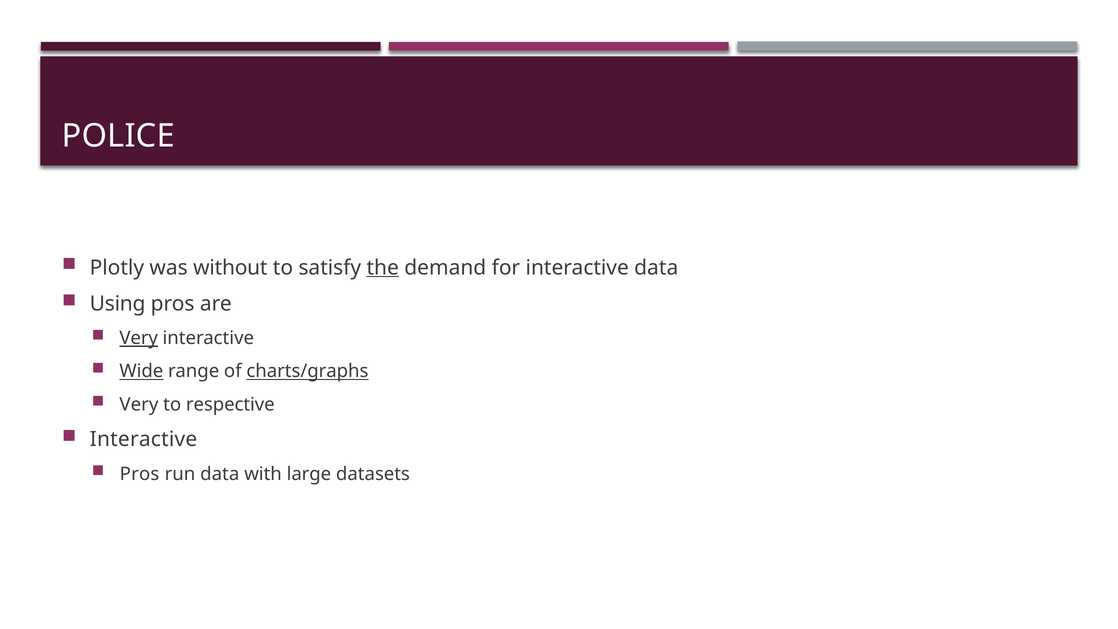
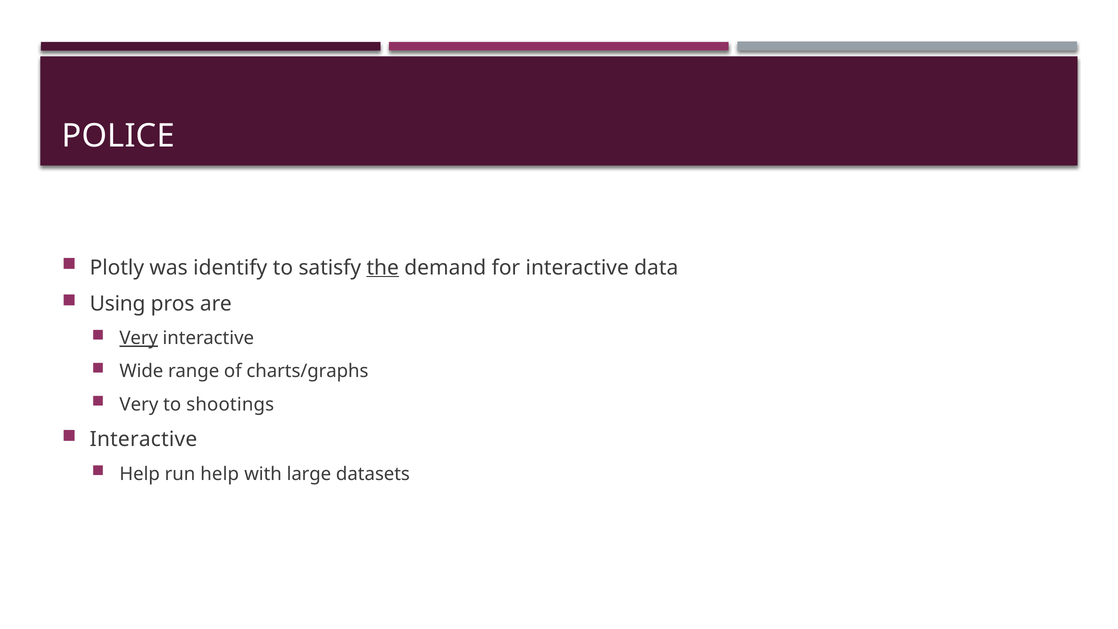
without: without -> identify
Wide underline: present -> none
charts/graphs underline: present -> none
respective: respective -> shootings
Pros at (140, 474): Pros -> Help
run data: data -> help
